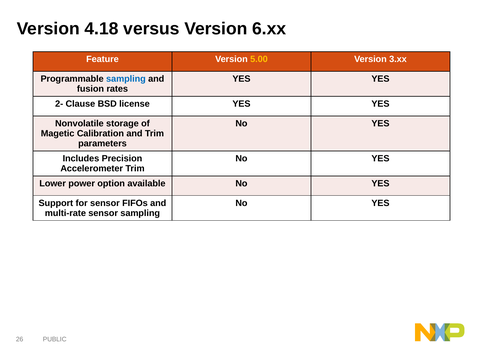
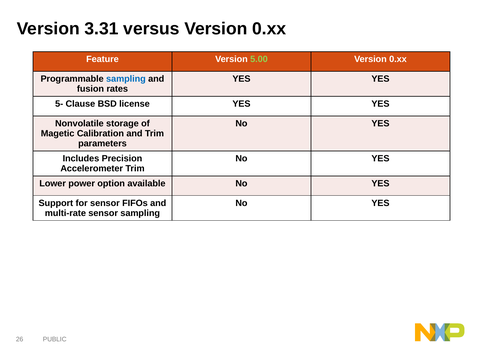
4.18: 4.18 -> 3.31
versus Version 6.xx: 6.xx -> 0.xx
5.00 colour: yellow -> light green
3.xx at (398, 59): 3.xx -> 0.xx
2-: 2- -> 5-
